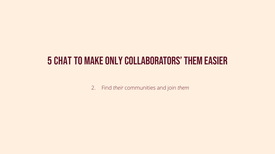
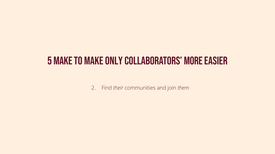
5 Chat: Chat -> Make
Collaborators them: them -> more
